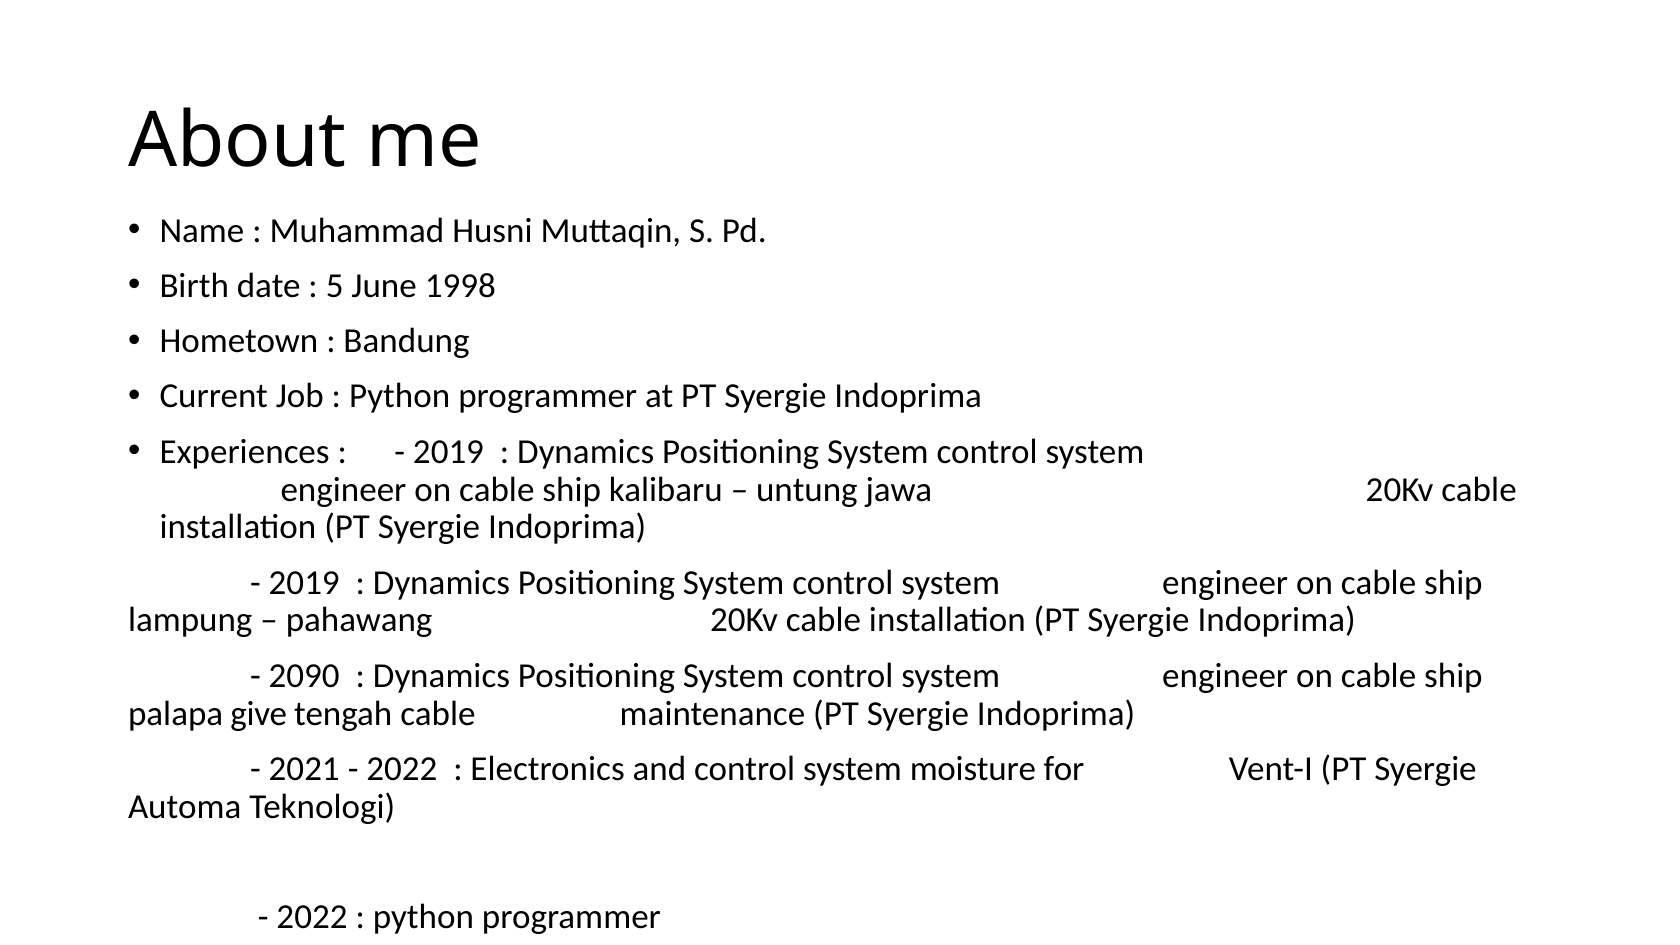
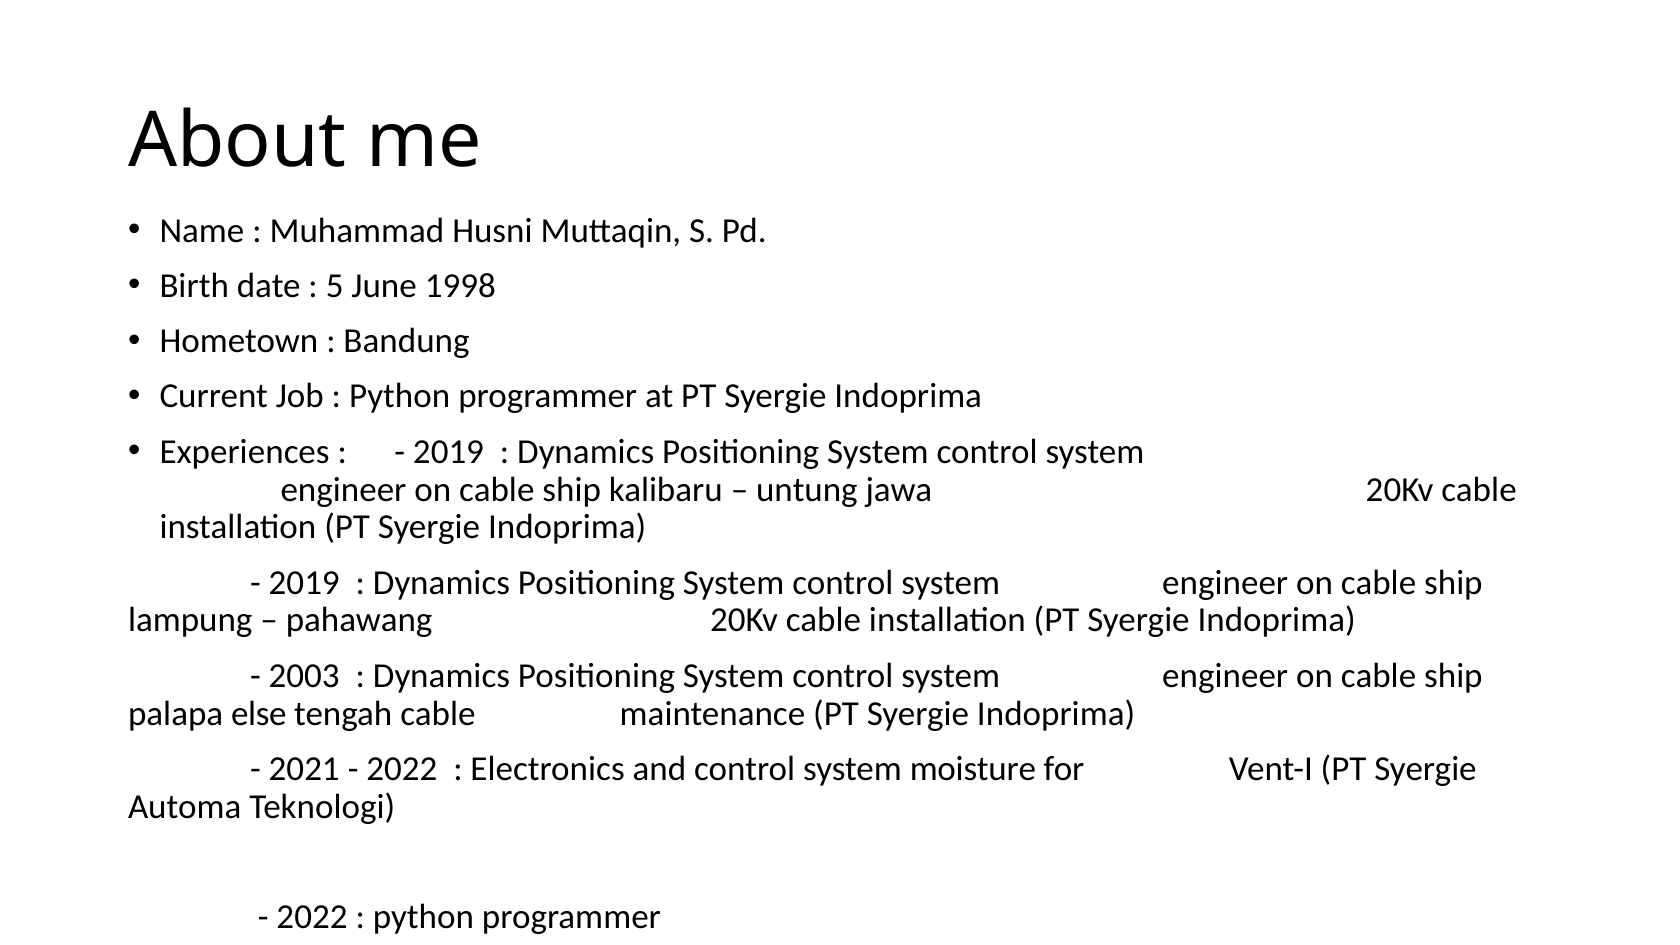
2090: 2090 -> 2003
give: give -> else
